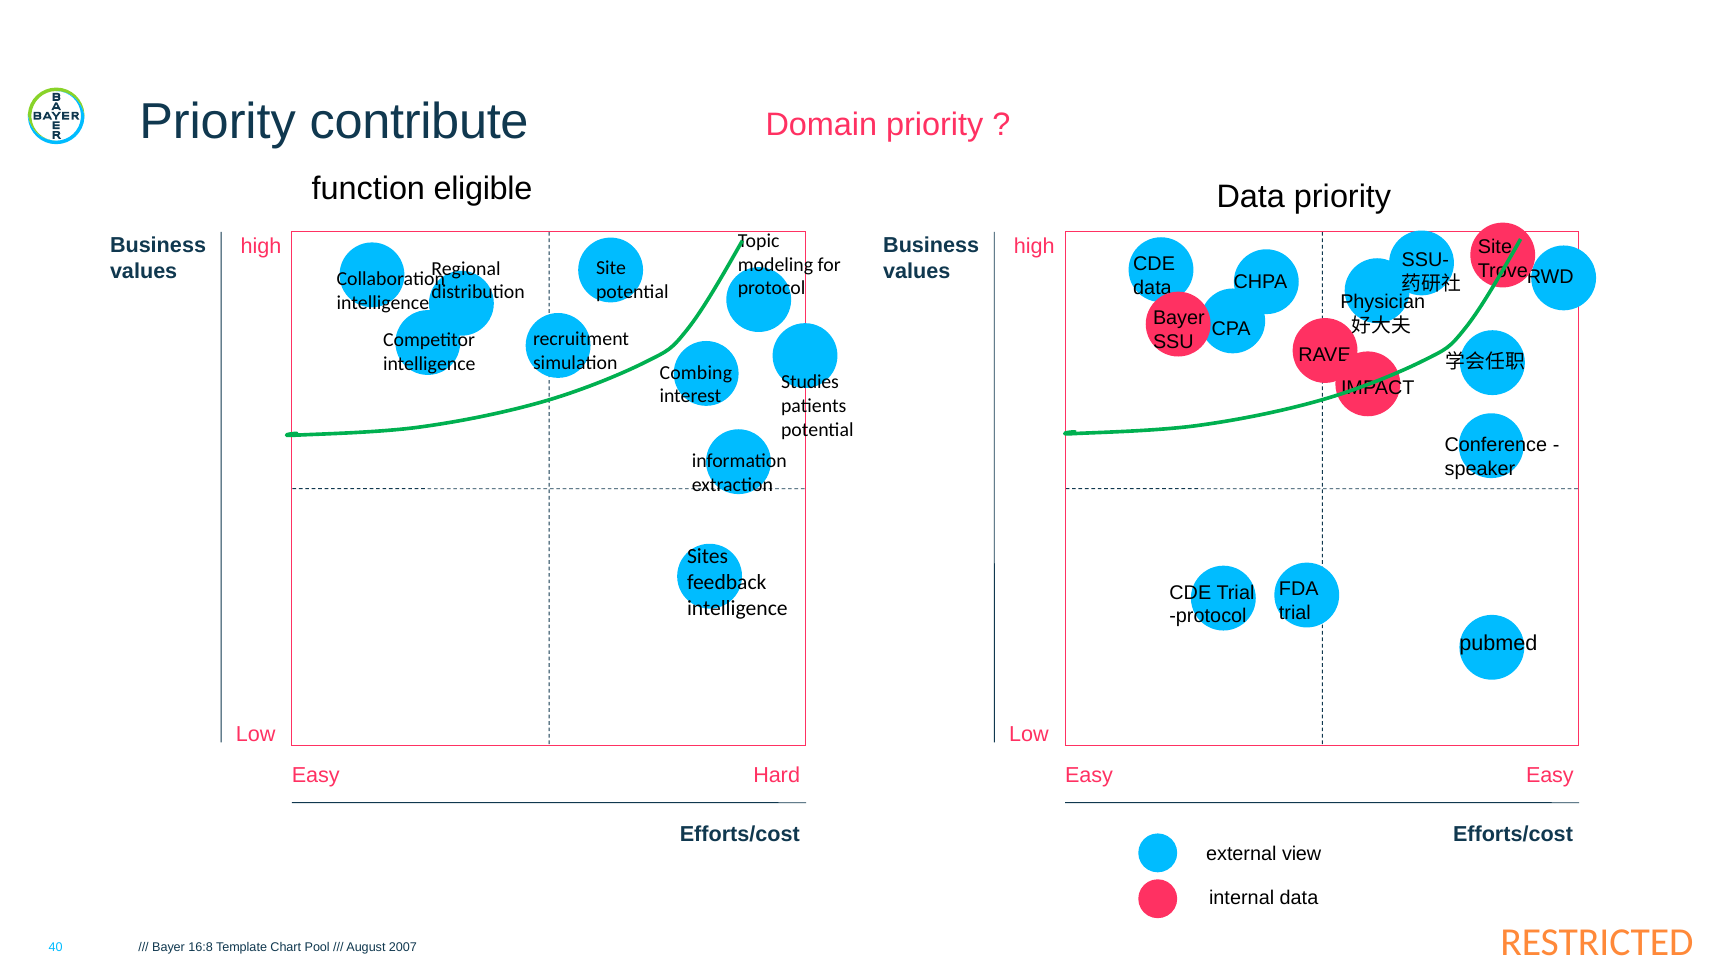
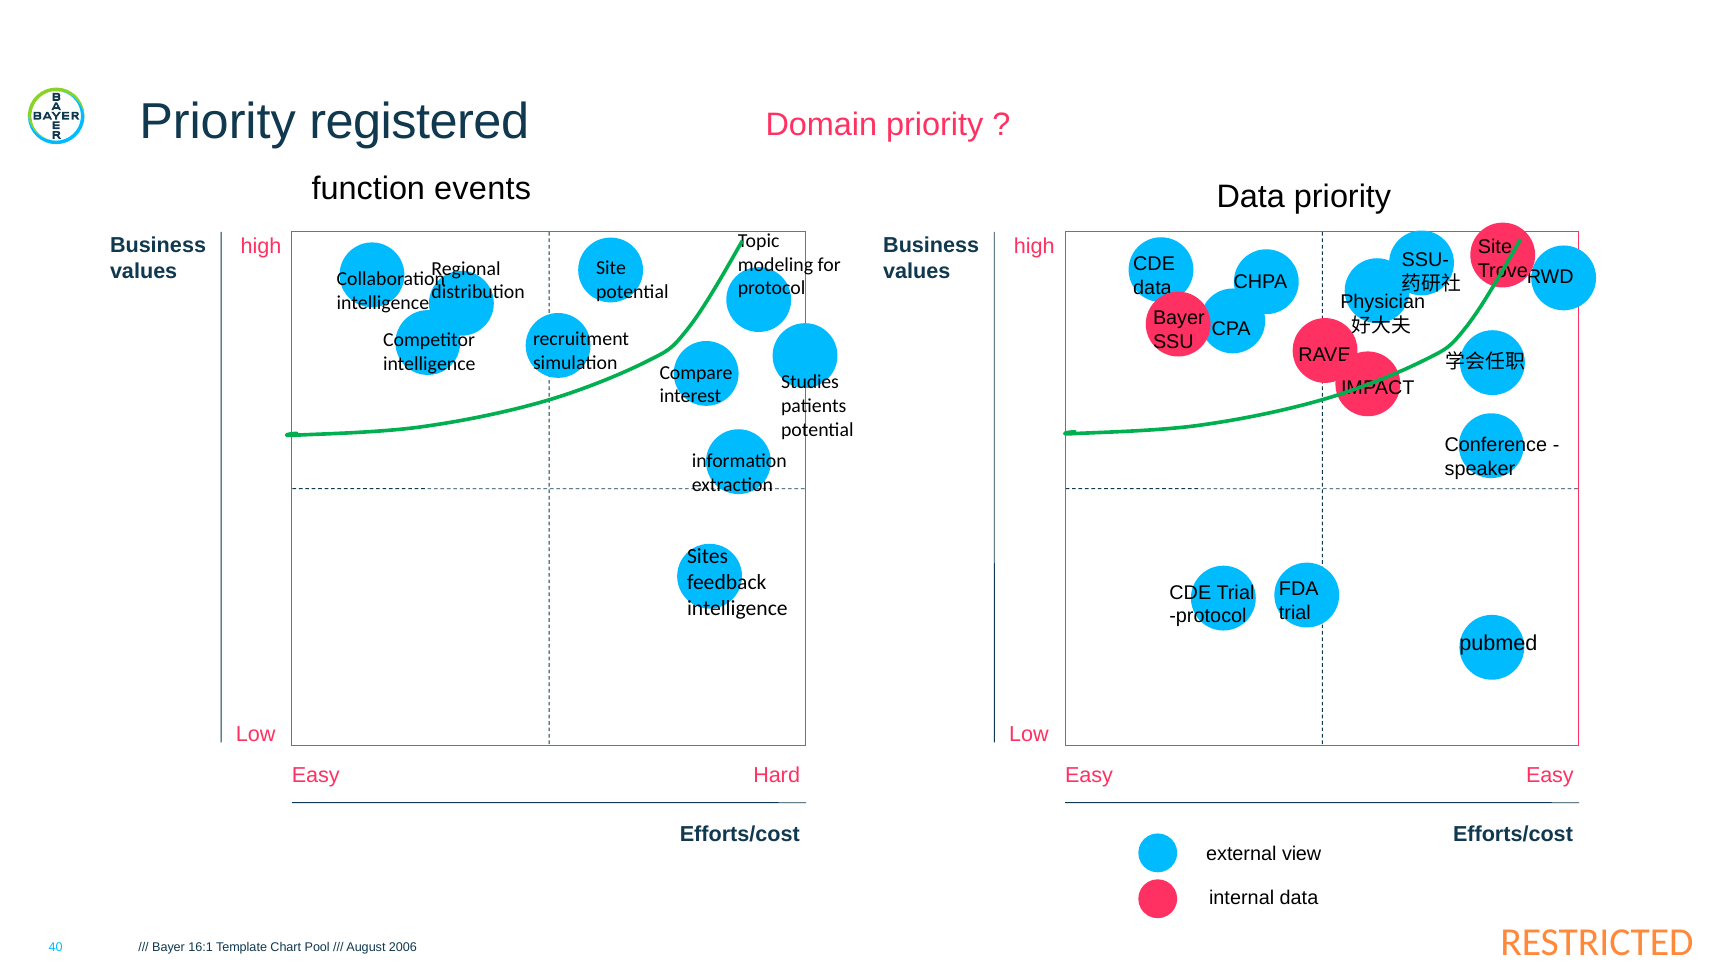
contribute: contribute -> registered
eligible: eligible -> events
Combing: Combing -> Compare
16:8: 16:8 -> 16:1
2007: 2007 -> 2006
